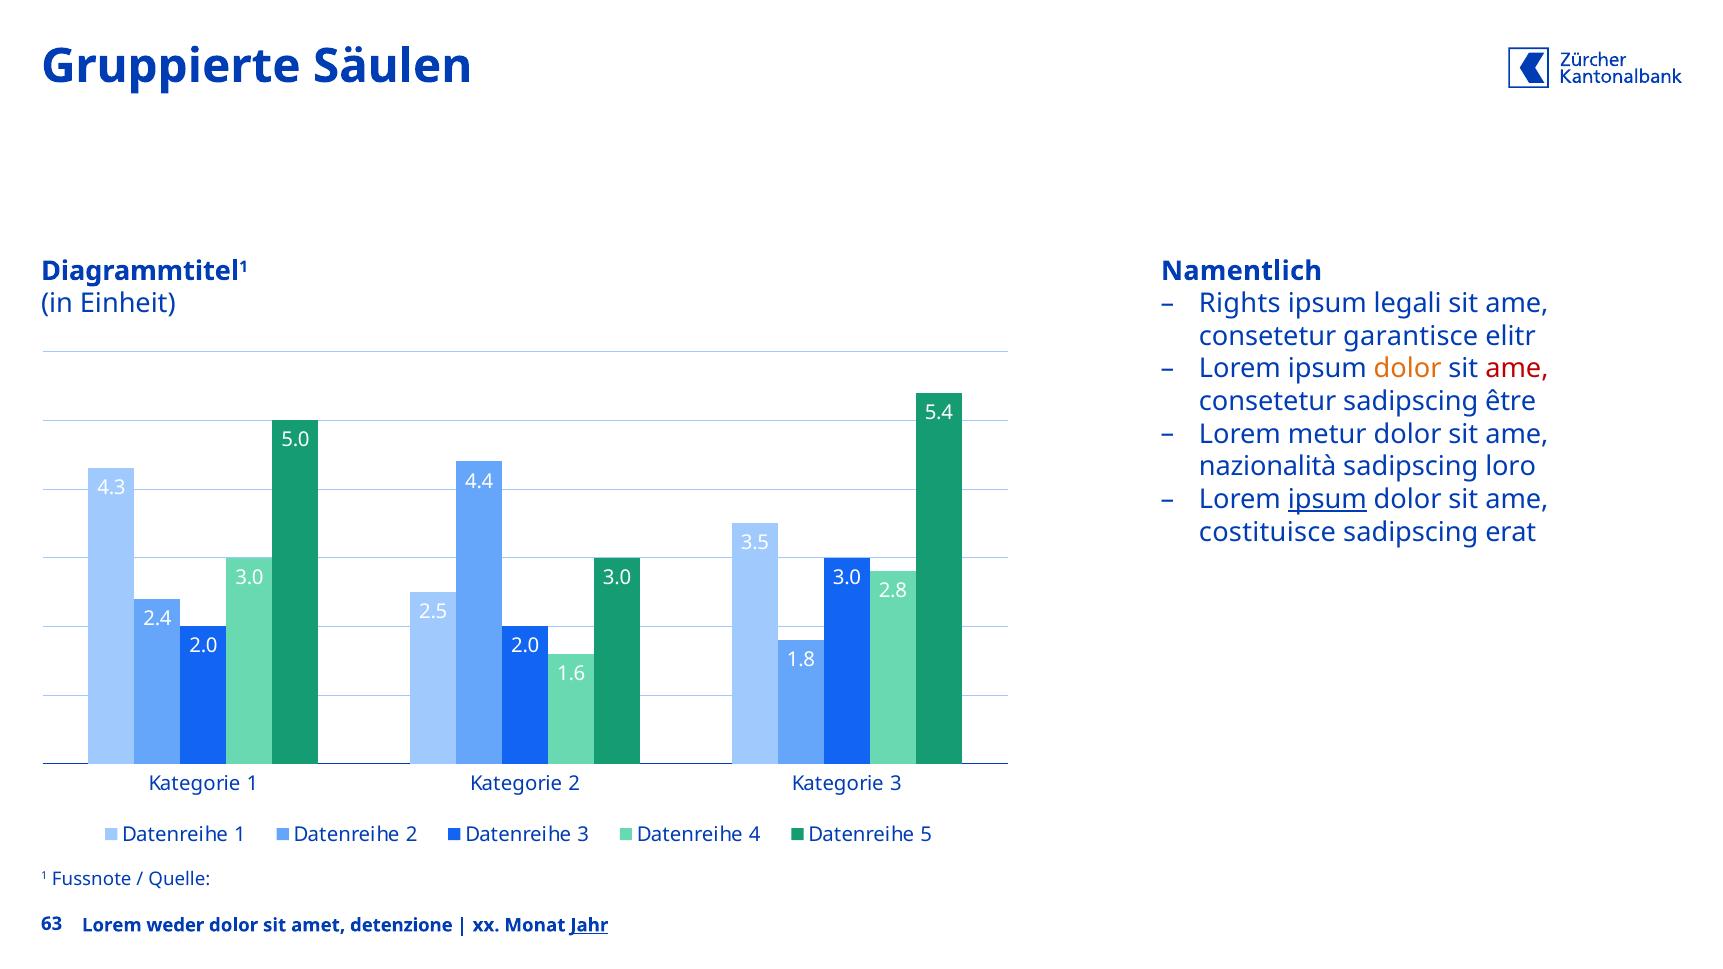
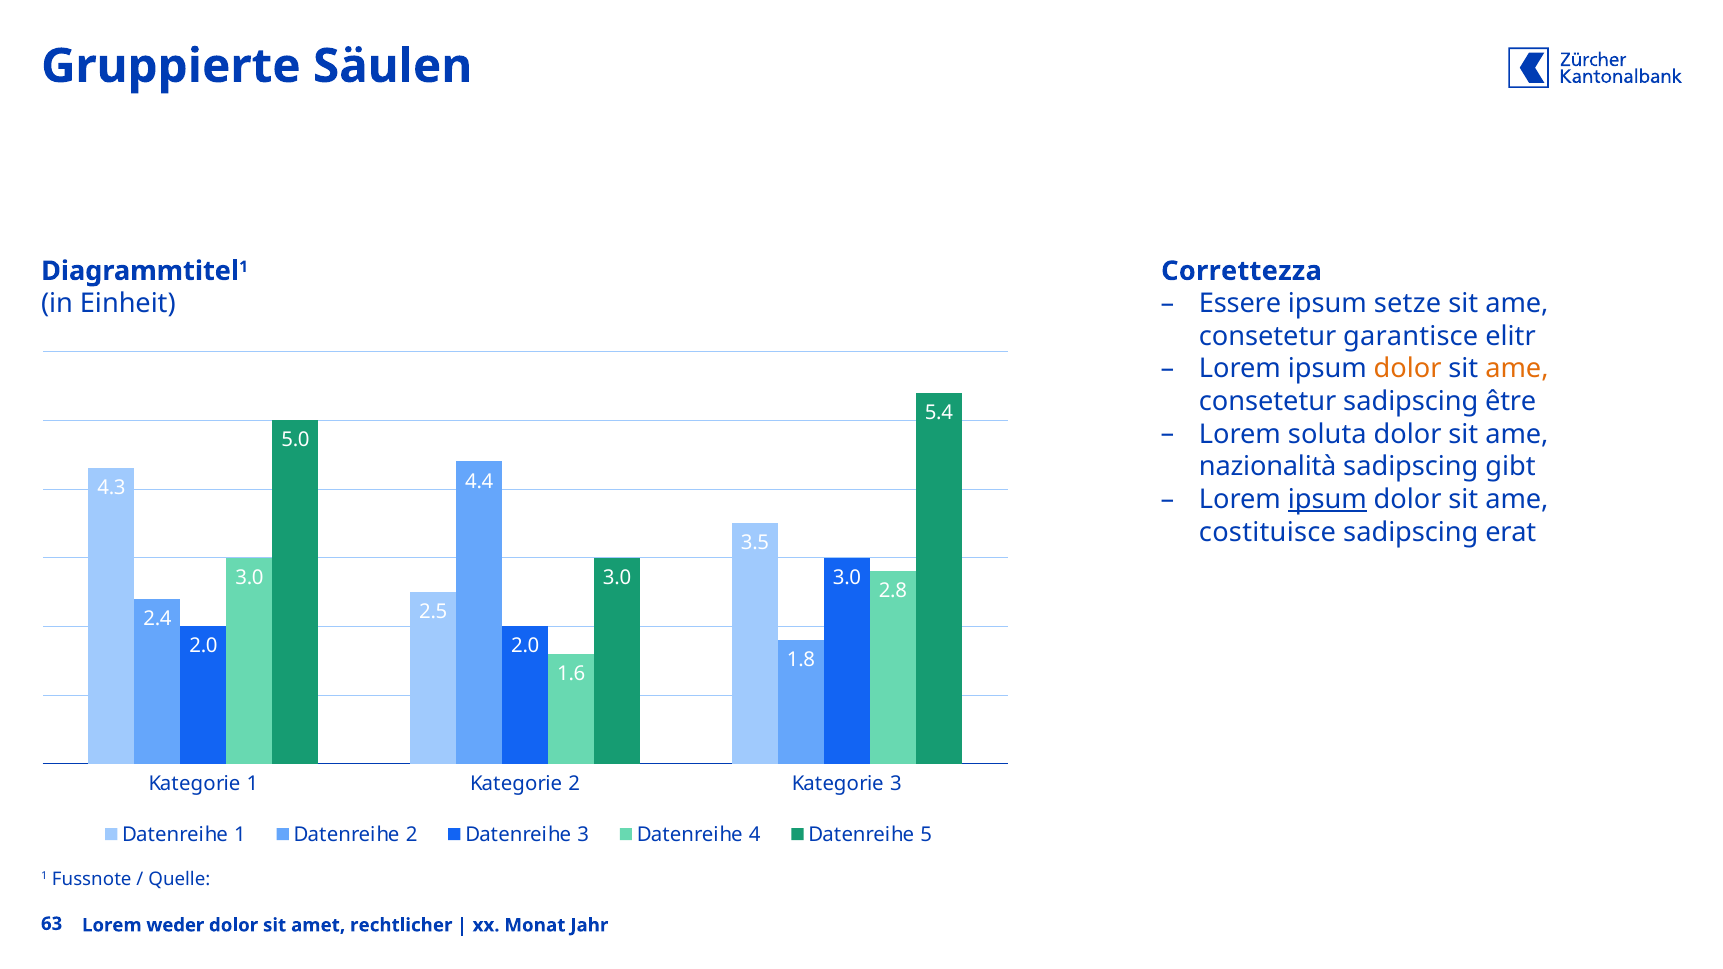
Namentlich: Namentlich -> Correttezza
Rights: Rights -> Essere
legali: legali -> setze
ame at (1517, 369) colour: red -> orange
metur: metur -> soluta
loro: loro -> gibt
detenzione: detenzione -> rechtlicher
Jahr underline: present -> none
